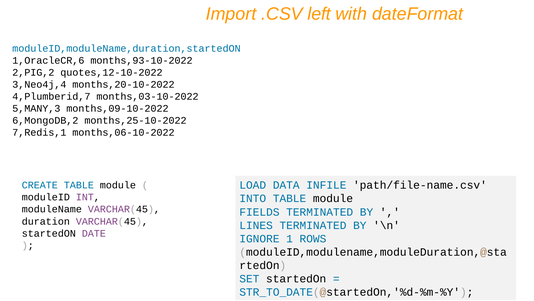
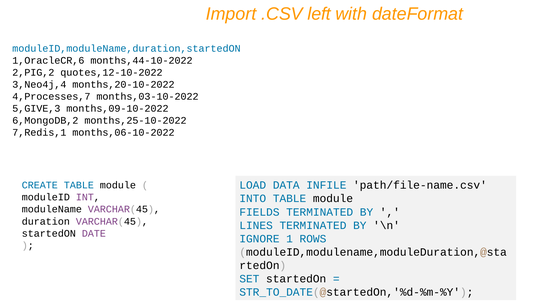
months,93-10-2022: months,93-10-2022 -> months,44-10-2022
4,Plumberid,7: 4,Plumberid,7 -> 4,Processes,7
5,MANY,3: 5,MANY,3 -> 5,GIVE,3
